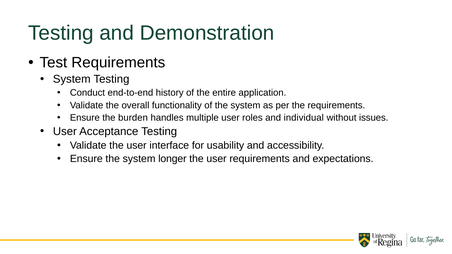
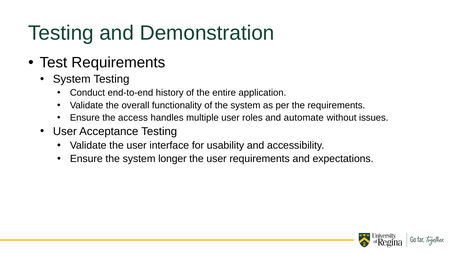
burden: burden -> access
individual: individual -> automate
